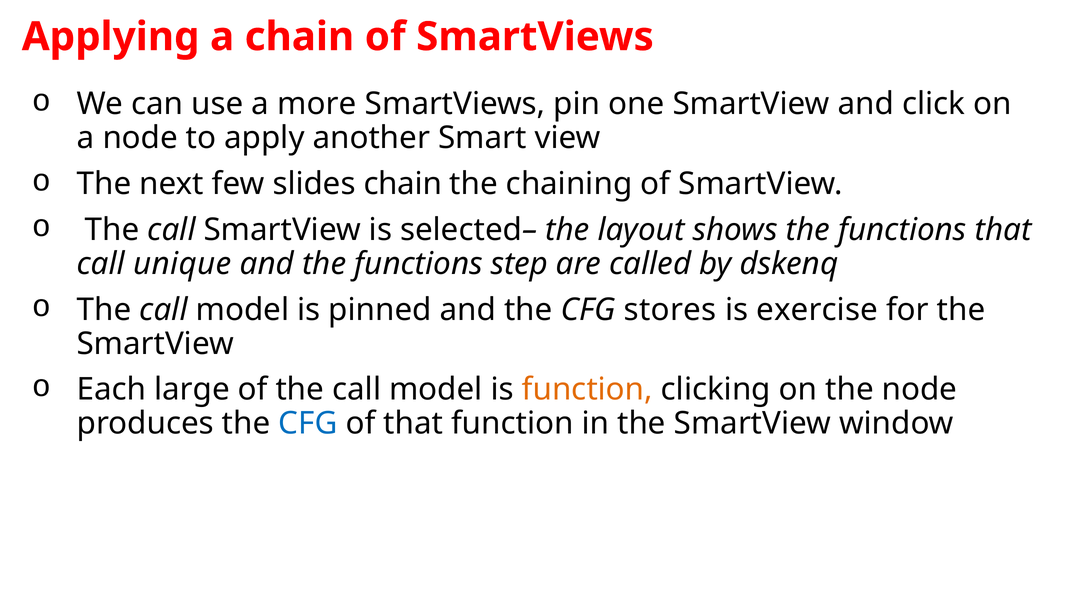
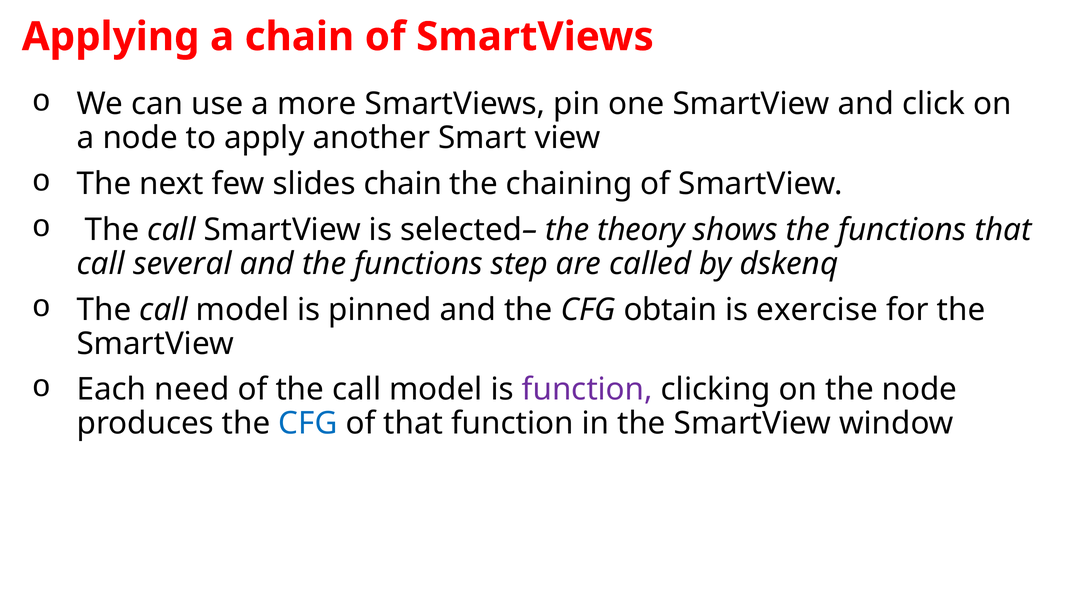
layout: layout -> theory
unique: unique -> several
stores: stores -> obtain
large: large -> need
function at (587, 389) colour: orange -> purple
